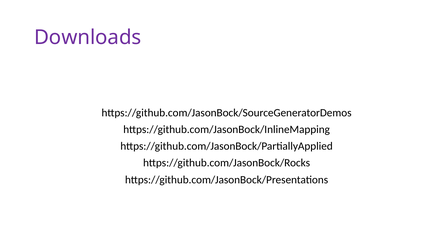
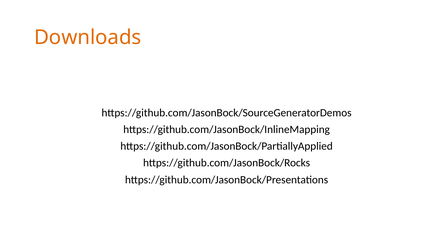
Downloads colour: purple -> orange
